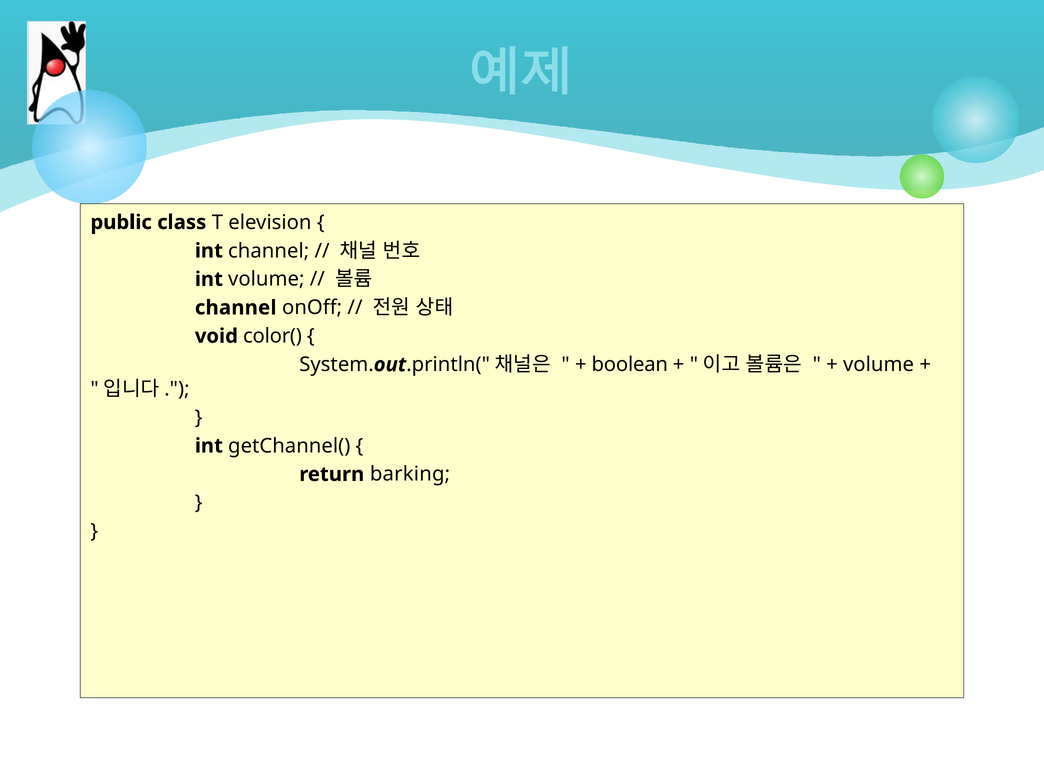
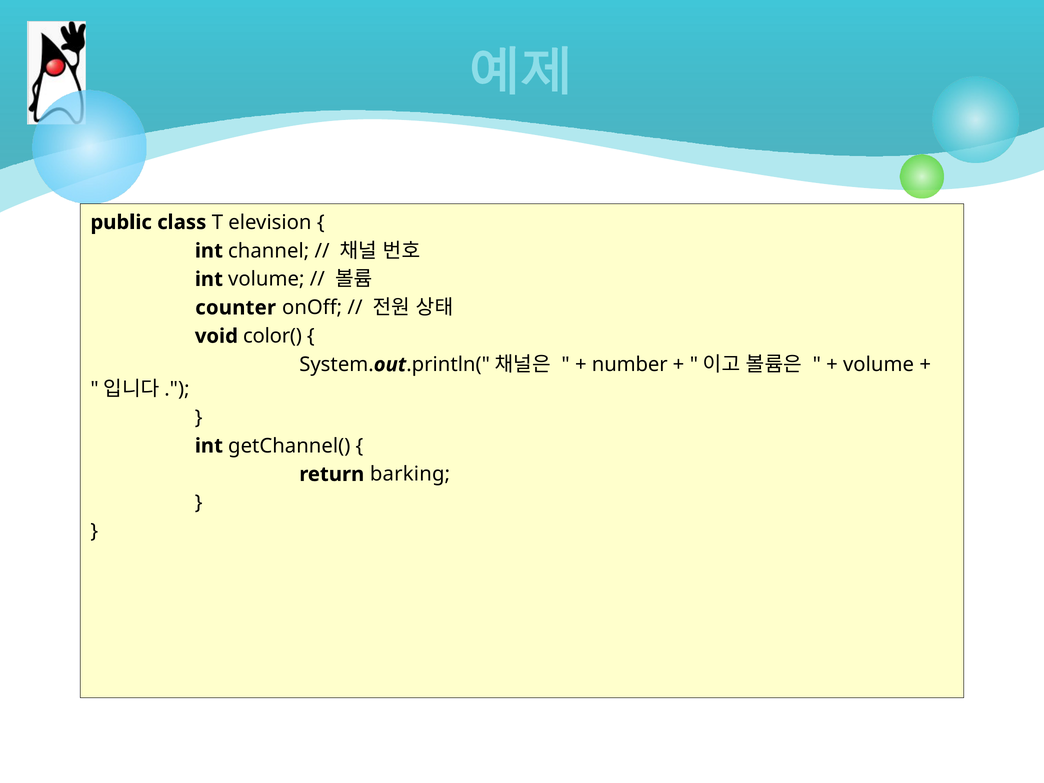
channel at (236, 308): channel -> counter
boolean: boolean -> number
